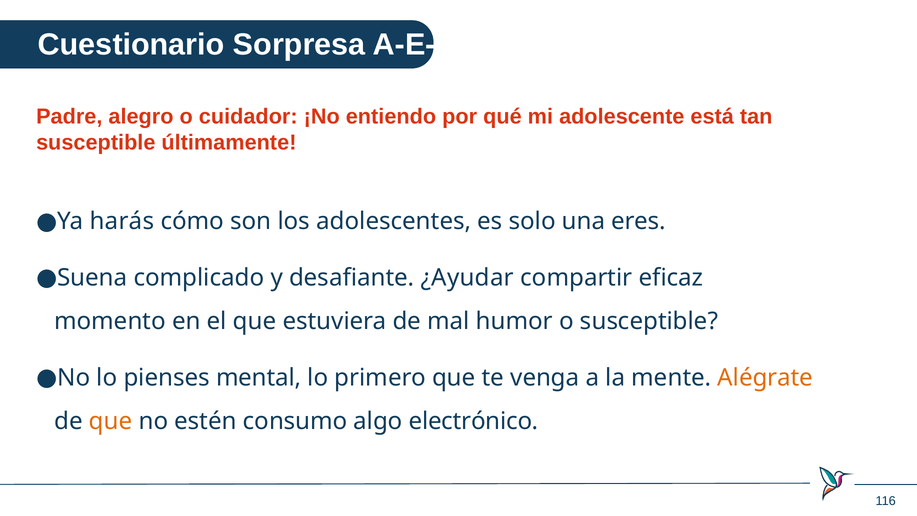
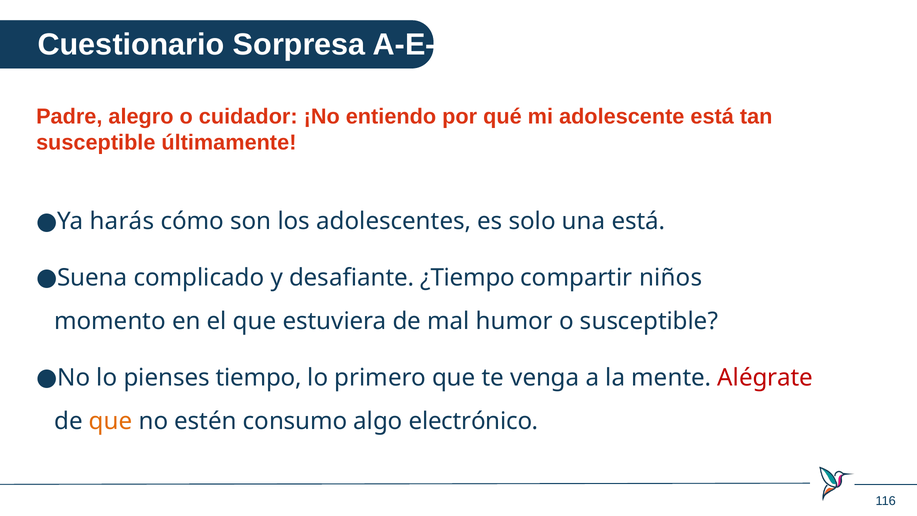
una eres: eres -> está
¿Ayudar: ¿Ayudar -> ¿Tiempo
eficaz: eficaz -> niños
mental: mental -> tiempo
Alégrate colour: orange -> red
